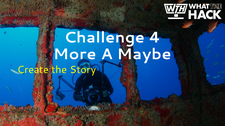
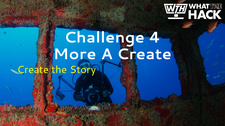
A Maybe: Maybe -> Create
